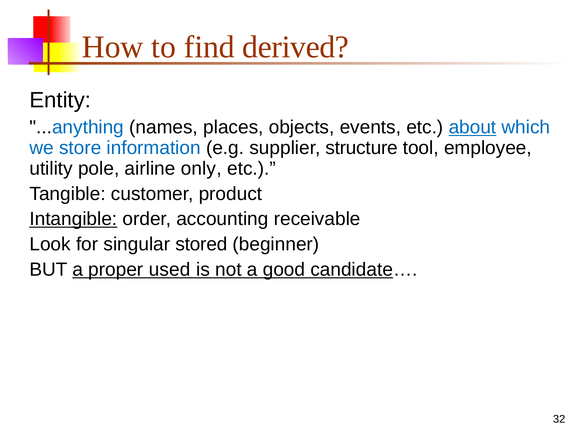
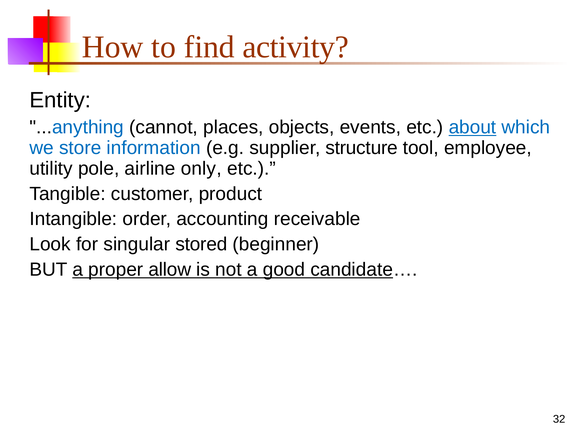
derived: derived -> activity
names: names -> cannot
Intangible underline: present -> none
used: used -> allow
